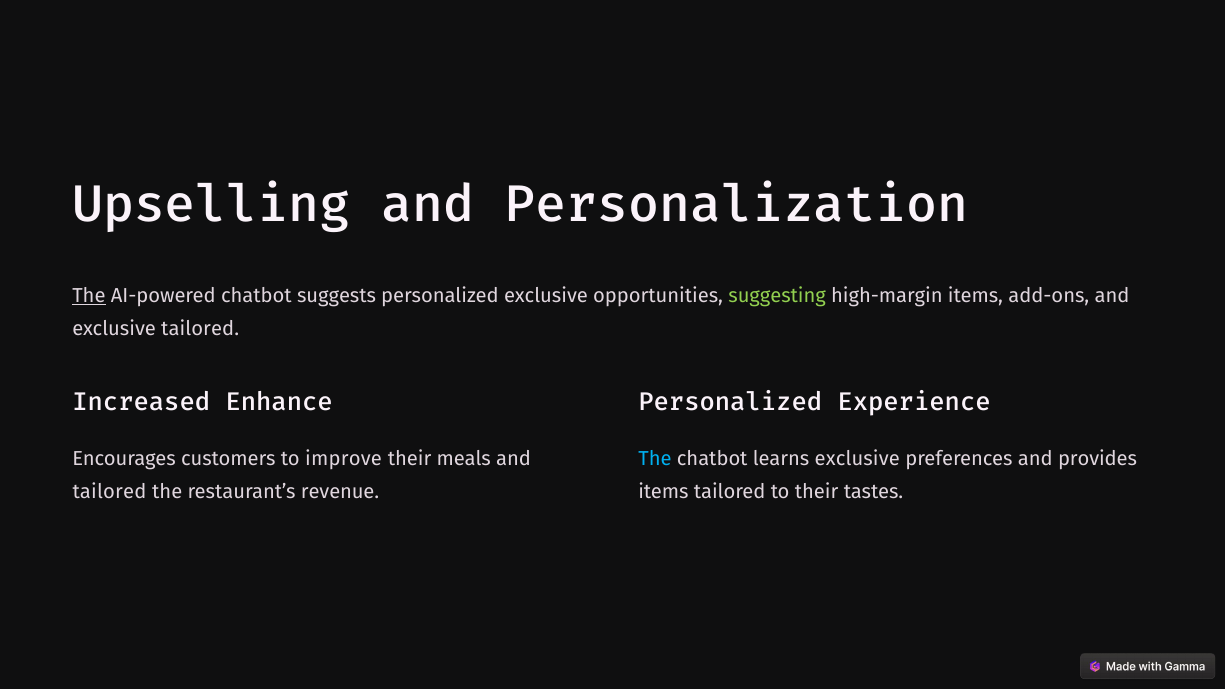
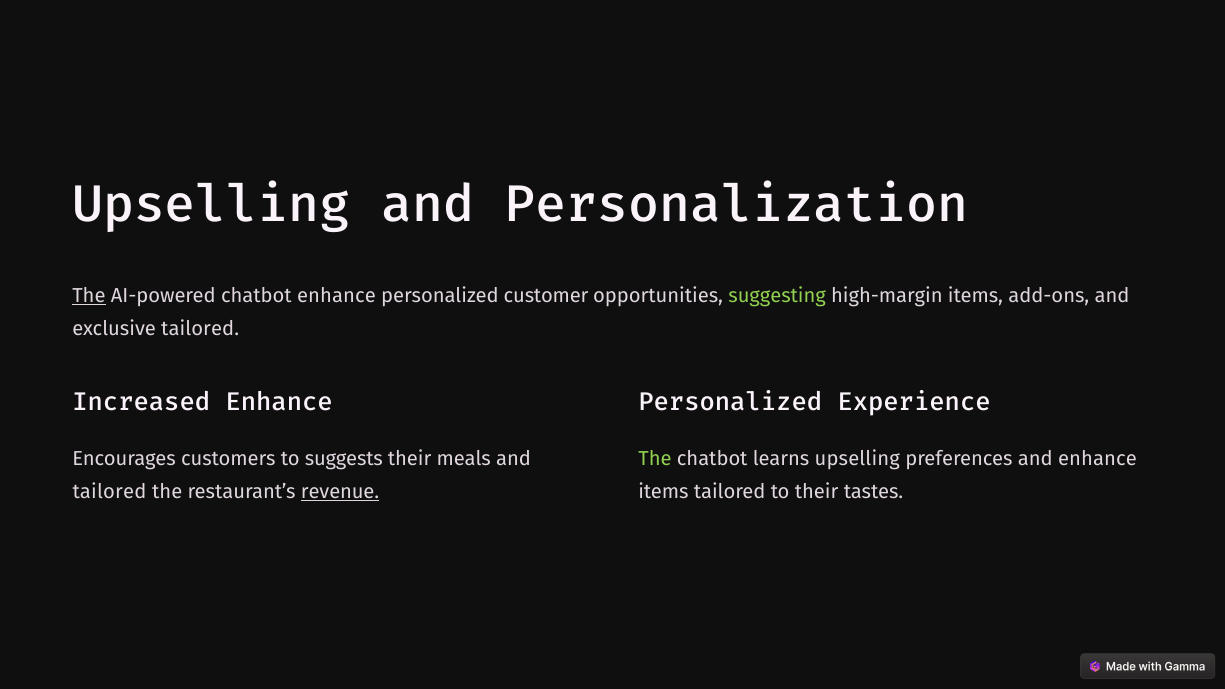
chatbot suggests: suggests -> enhance
personalized exclusive: exclusive -> customer
improve: improve -> suggests
The at (655, 459) colour: light blue -> light green
learns exclusive: exclusive -> upselling
and provides: provides -> enhance
revenue underline: none -> present
